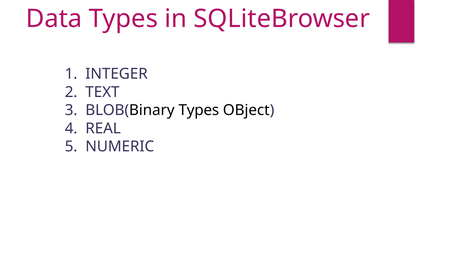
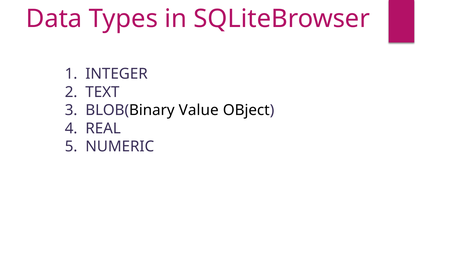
BLOB(Binary Types: Types -> Value
